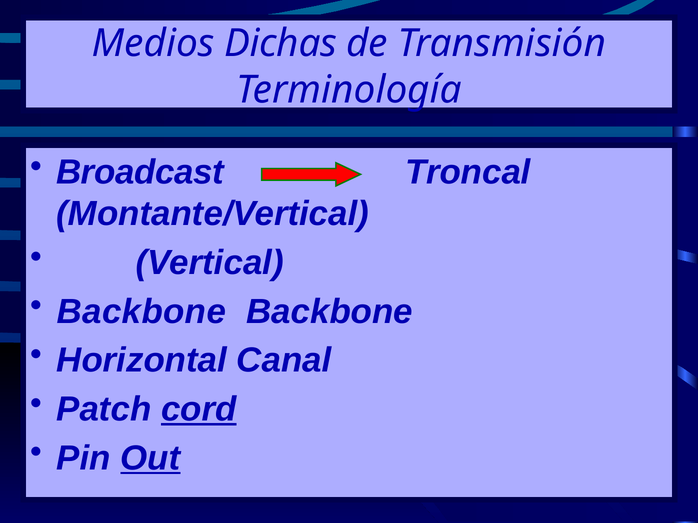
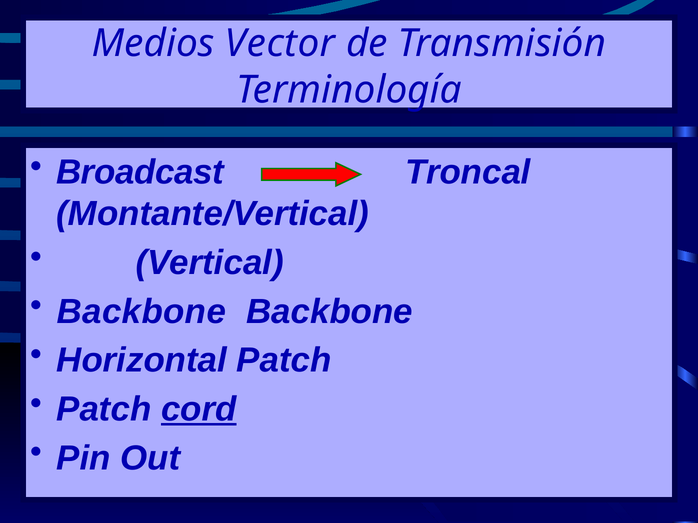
Dichas: Dichas -> Vector
Horizontal Canal: Canal -> Patch
Out underline: present -> none
